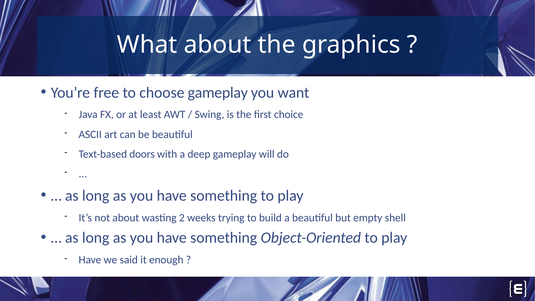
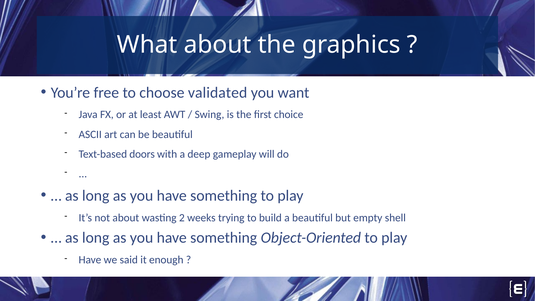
choose gameplay: gameplay -> validated
